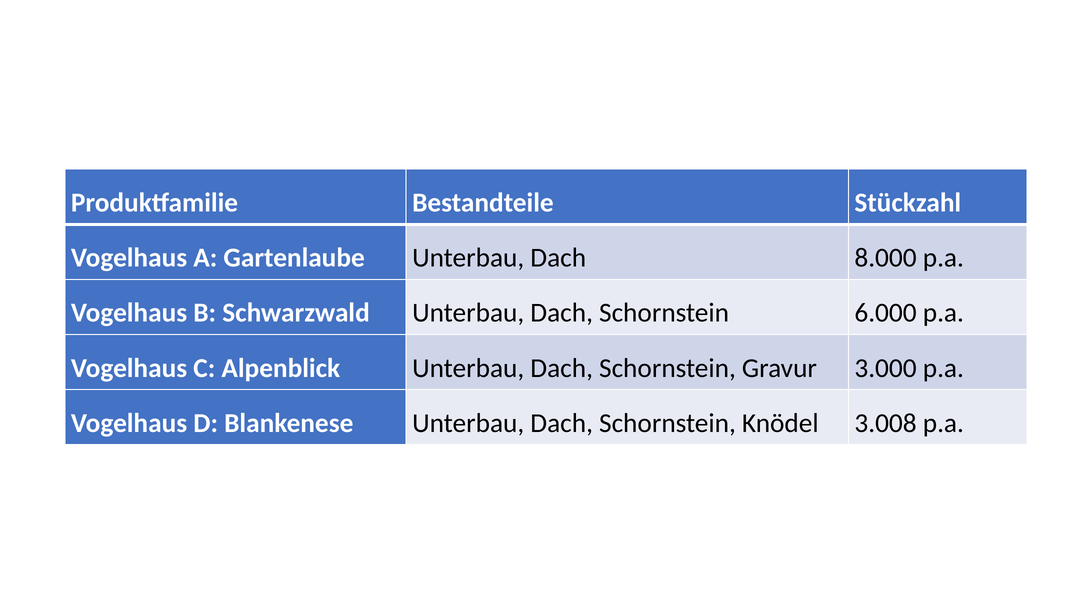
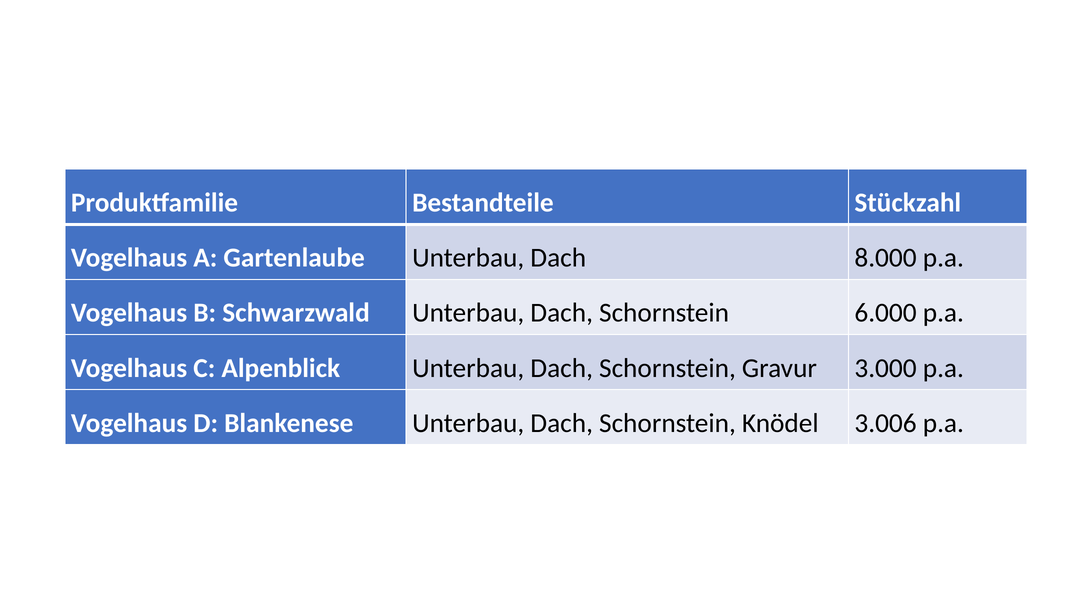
3.008: 3.008 -> 3.006
